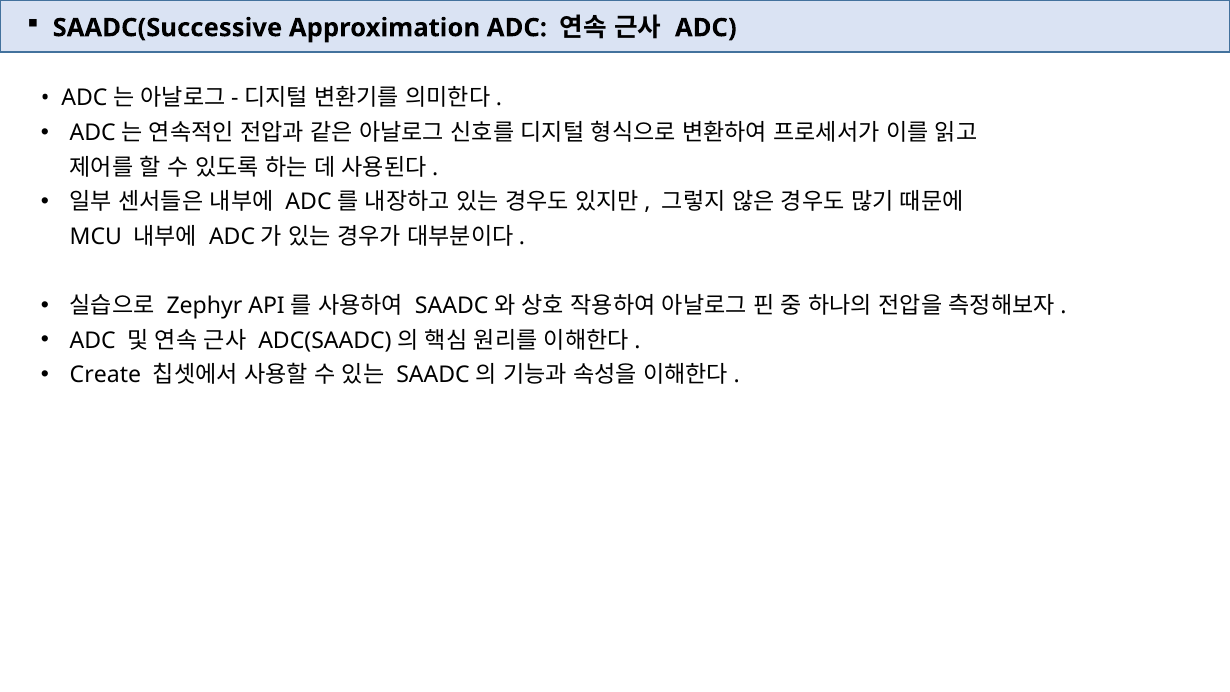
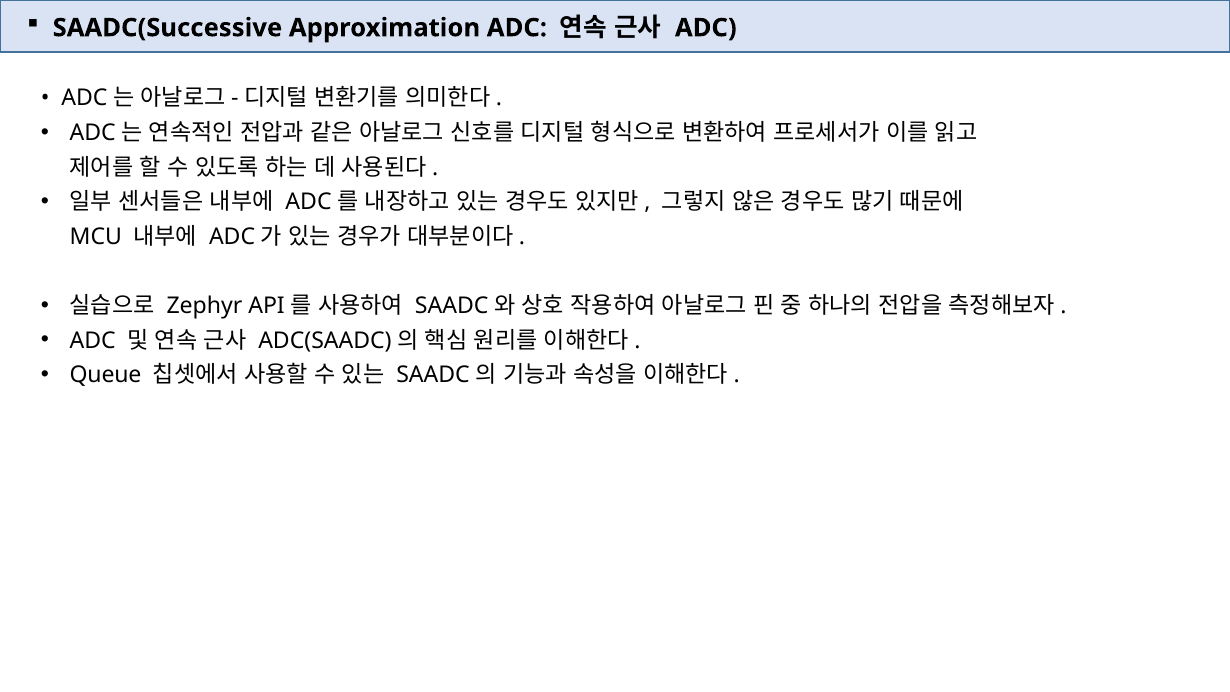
Create: Create -> Queue
